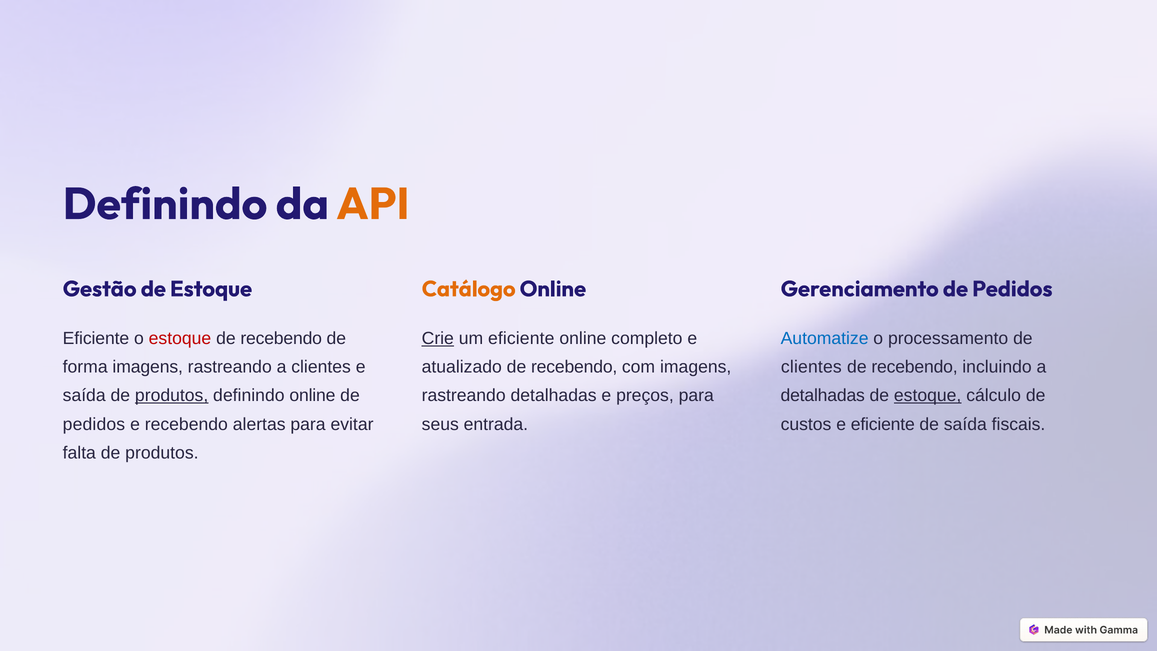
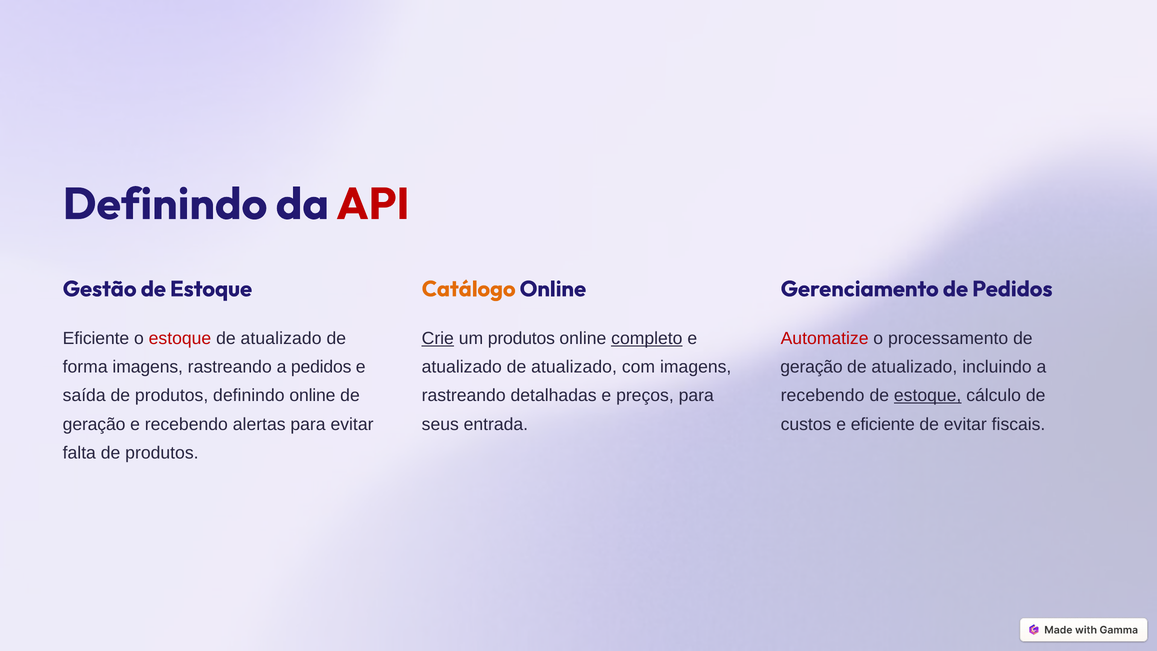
API colour: orange -> red
recebendo at (281, 338): recebendo -> atualizado
um eficiente: eficiente -> produtos
completo underline: none -> present
Automatize colour: blue -> red
a clientes: clientes -> pedidos
atualizado de recebendo: recebendo -> atualizado
clientes at (811, 367): clientes -> geração
recebendo at (915, 367): recebendo -> atualizado
produtos at (172, 396) underline: present -> none
detalhadas at (823, 396): detalhadas -> recebendo
pedidos at (94, 424): pedidos -> geração
de saída: saída -> evitar
